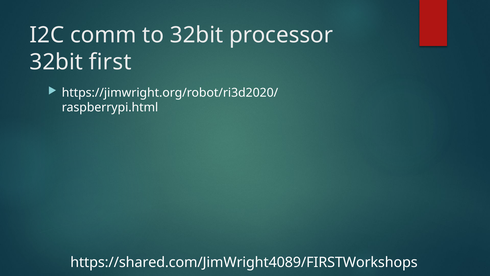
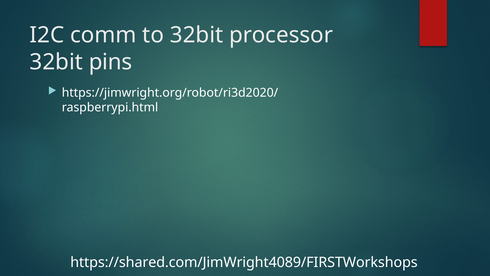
first: first -> pins
